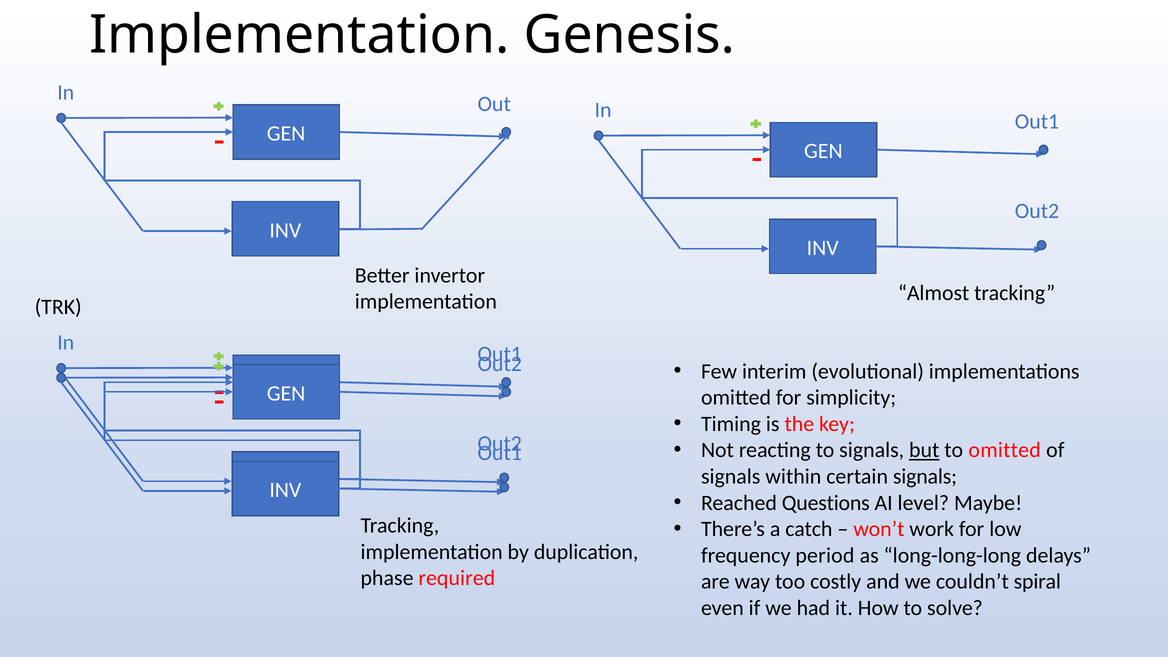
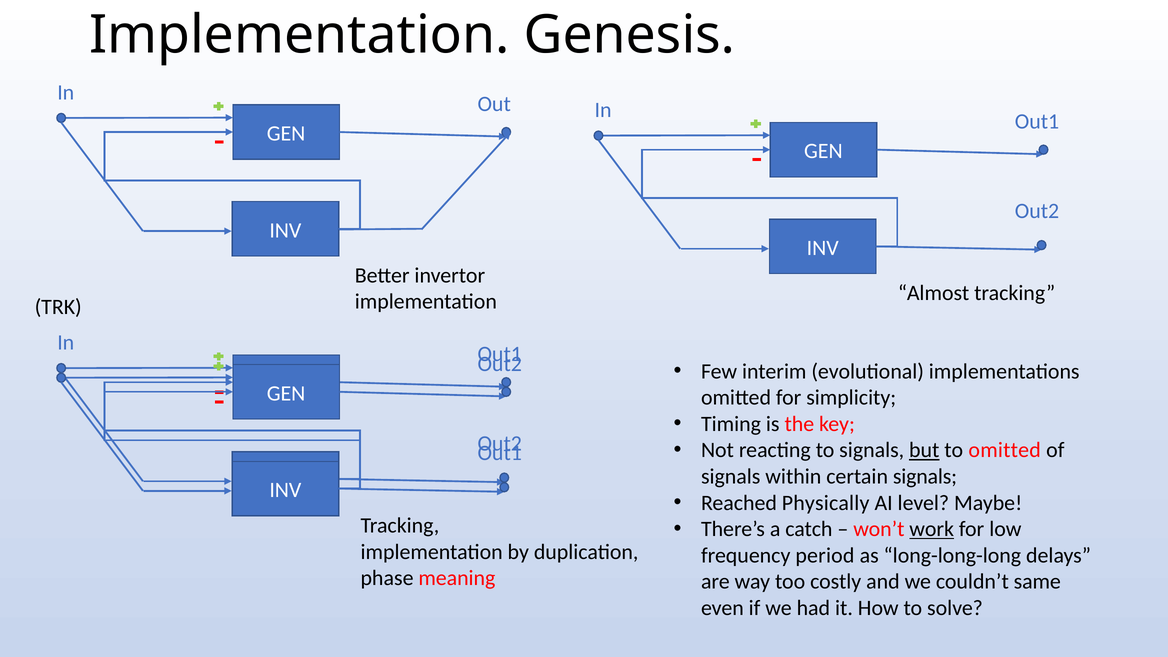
Questions: Questions -> Physically
work underline: none -> present
required: required -> meaning
spiral: spiral -> same
